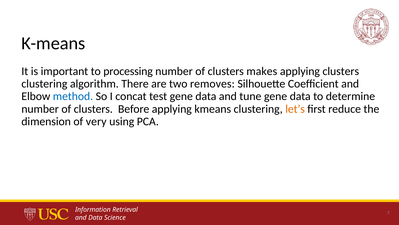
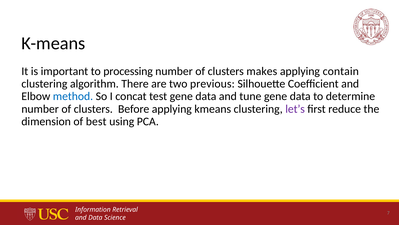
applying clusters: clusters -> contain
removes: removes -> previous
let’s colour: orange -> purple
very: very -> best
